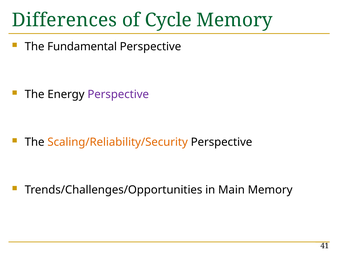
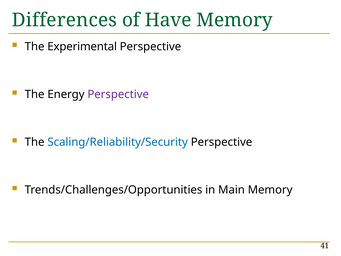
Cycle: Cycle -> Have
Fundamental: Fundamental -> Experimental
Scaling/Reliability/Security colour: orange -> blue
